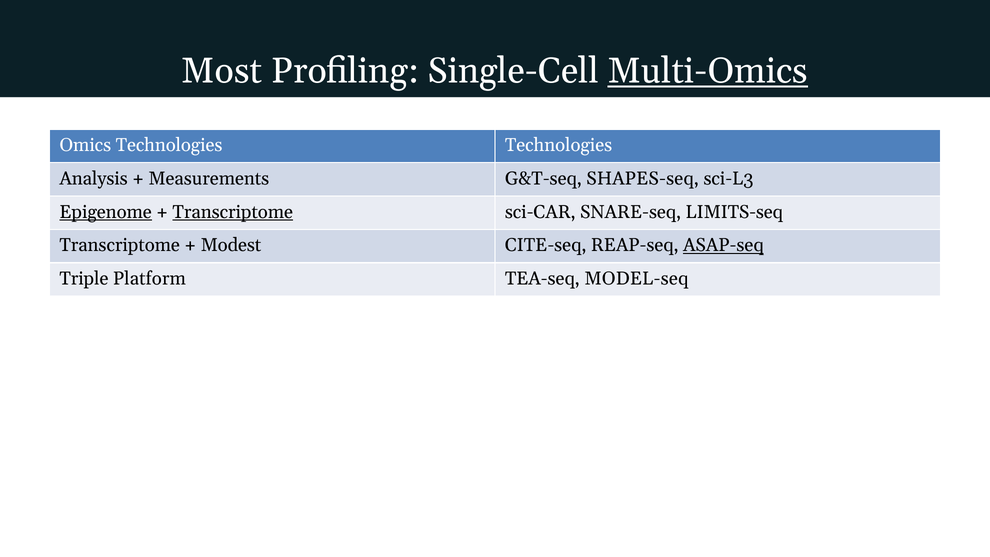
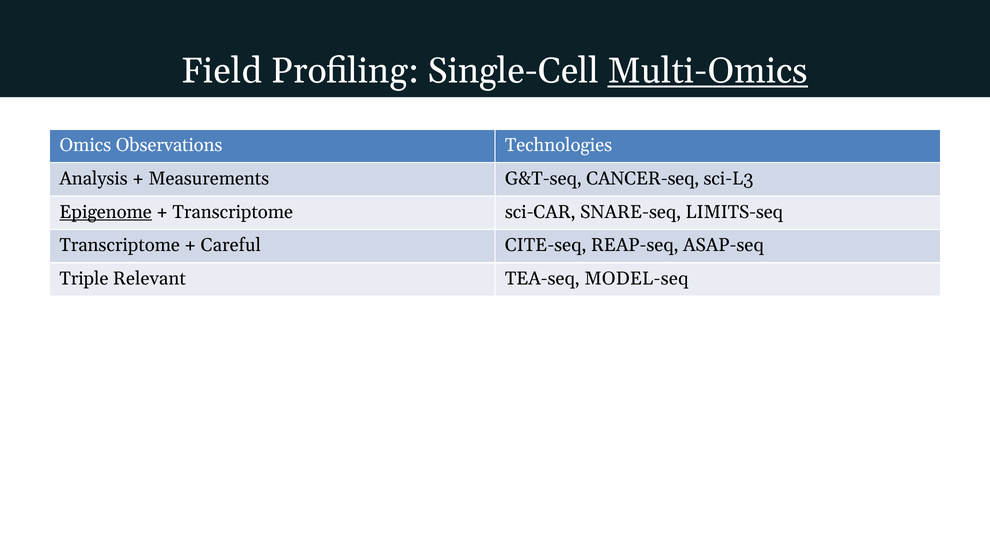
Most: Most -> Field
Omics Technologies: Technologies -> Observations
SHAPES-seq: SHAPES-seq -> CANCER-seq
Transcriptome at (233, 212) underline: present -> none
Modest: Modest -> Careful
ASAP-seq underline: present -> none
Platform: Platform -> Relevant
